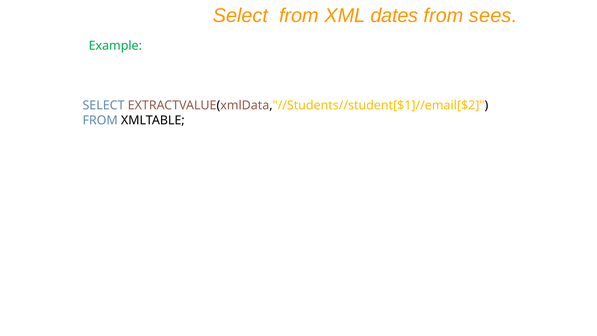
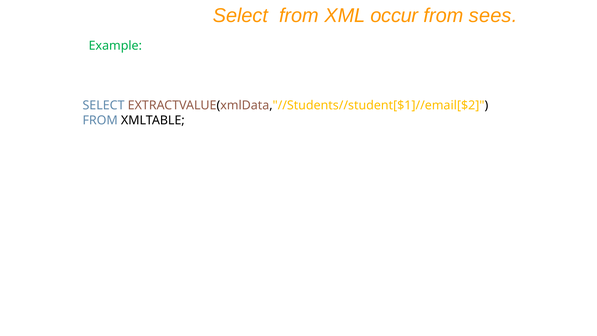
dates: dates -> occur
